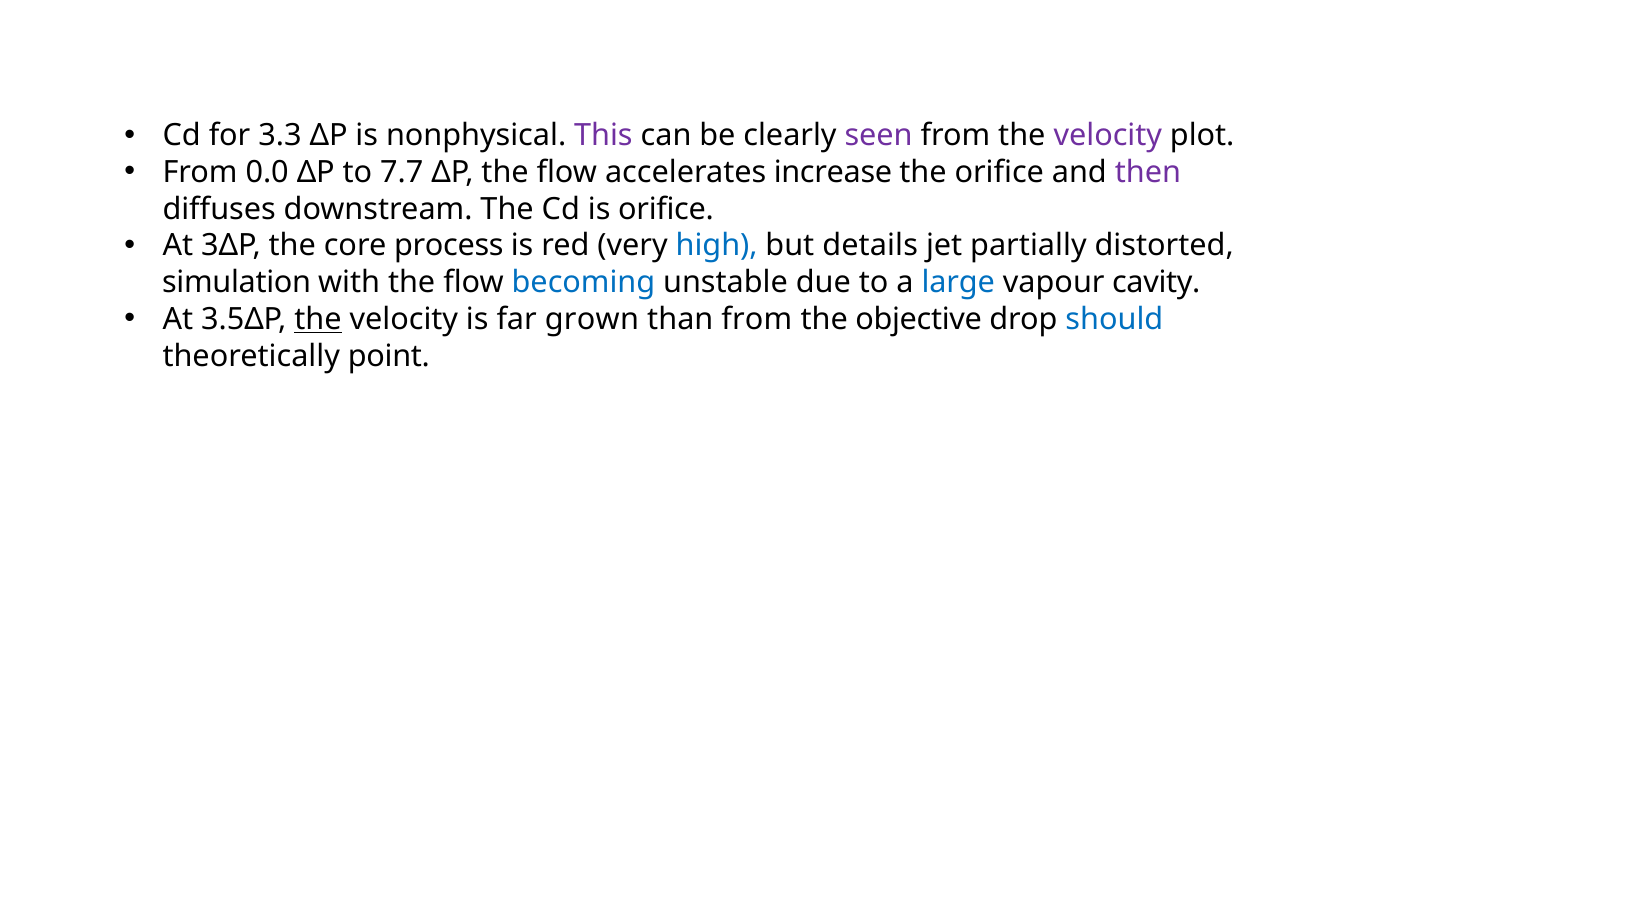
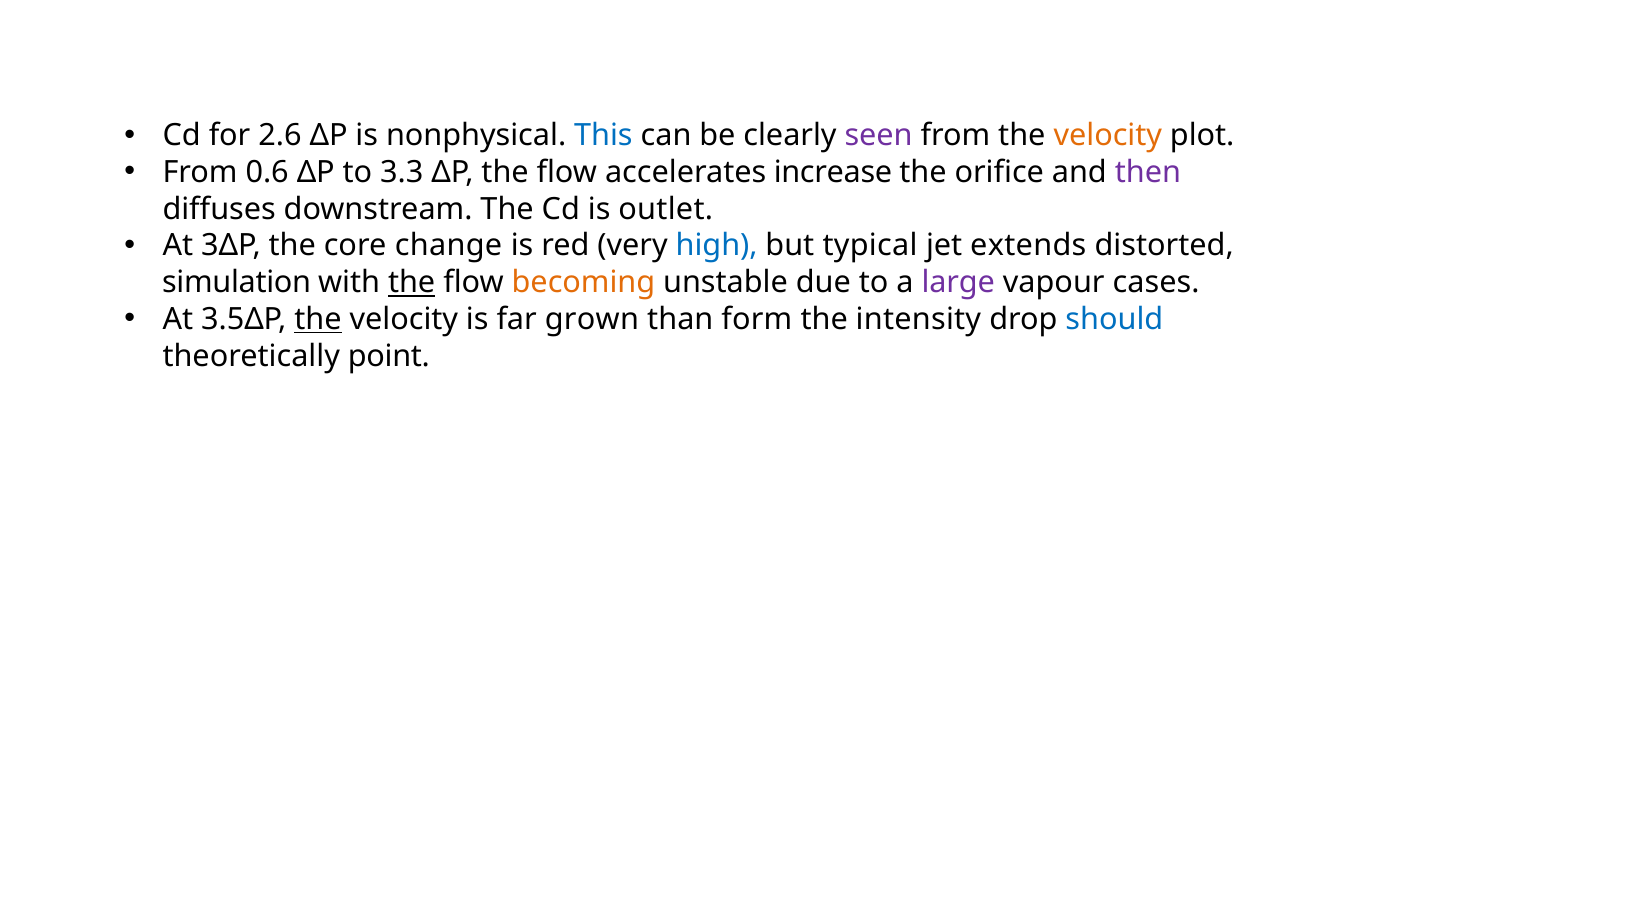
3.3: 3.3 -> 2.6
This colour: purple -> blue
velocity at (1108, 136) colour: purple -> orange
0.0: 0.0 -> 0.6
7.7: 7.7 -> 3.3
is orifice: orifice -> outlet
process: process -> change
details: details -> typical
partially: partially -> extends
the at (412, 283) underline: none -> present
becoming colour: blue -> orange
large colour: blue -> purple
cavity: cavity -> cases
than from: from -> form
objective: objective -> intensity
